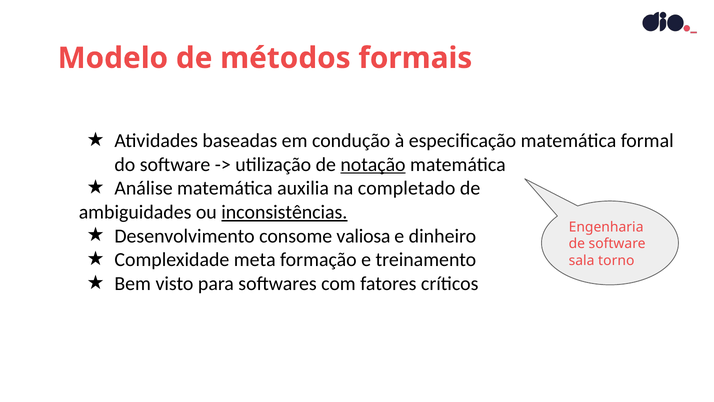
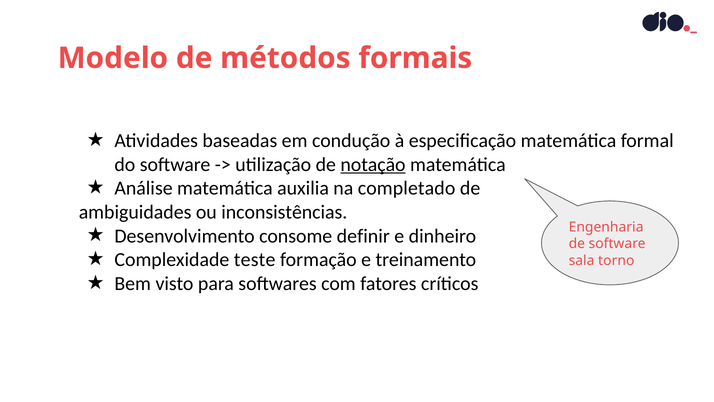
inconsistências underline: present -> none
valiosa: valiosa -> definir
meta: meta -> teste
